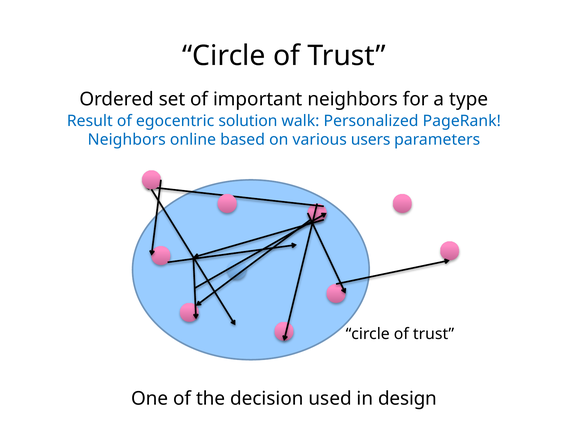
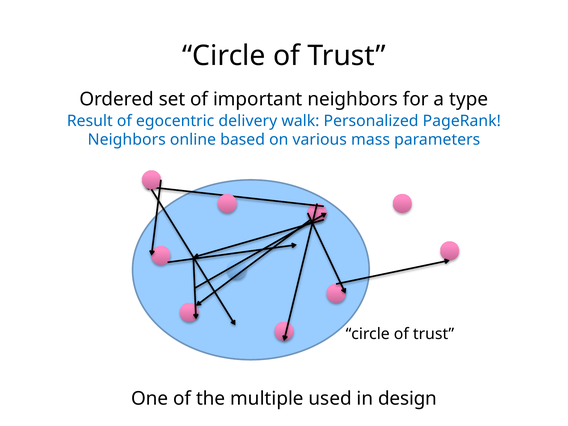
solution: solution -> delivery
users: users -> mass
decision: decision -> multiple
